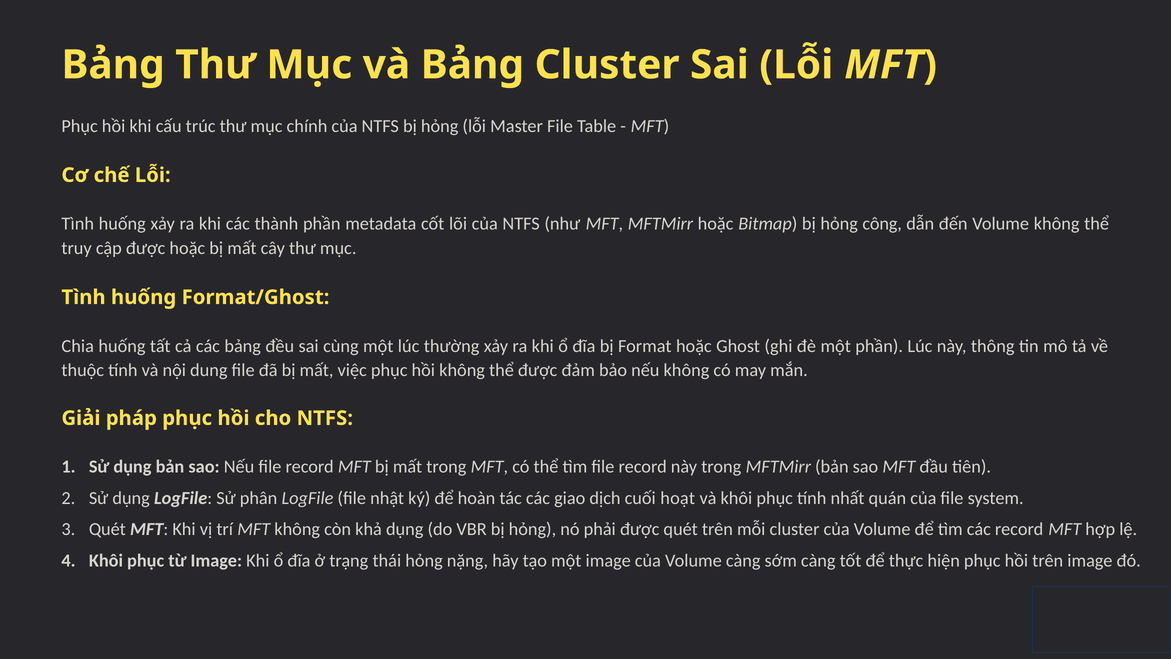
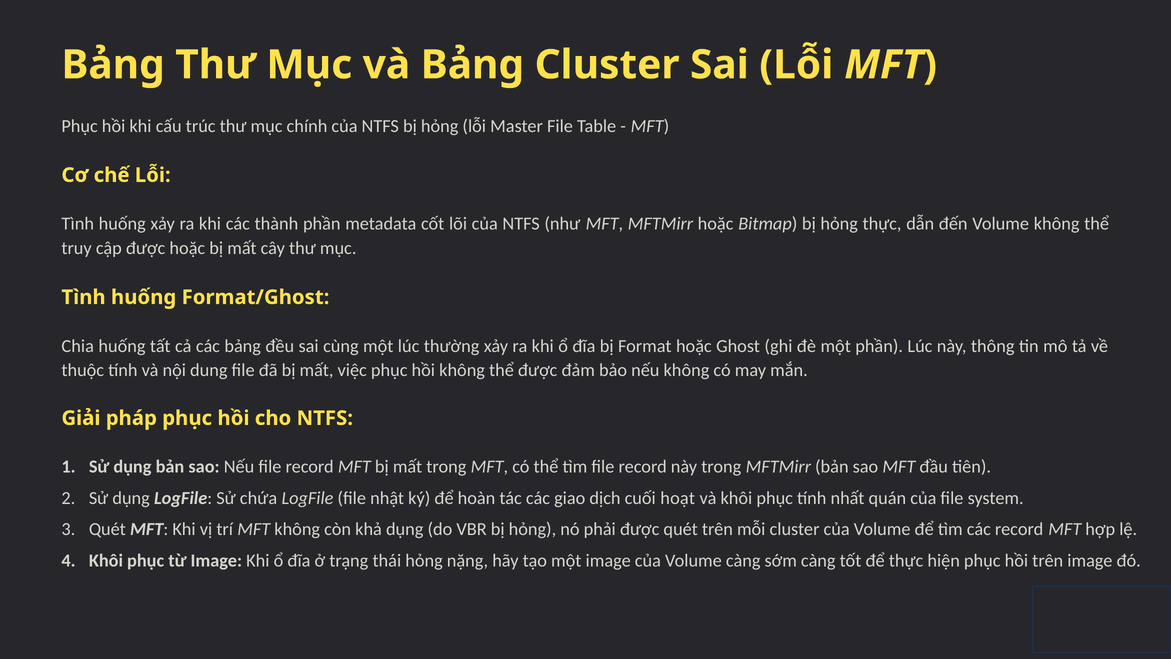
hỏng công: công -> thực
phân: phân -> chứa
